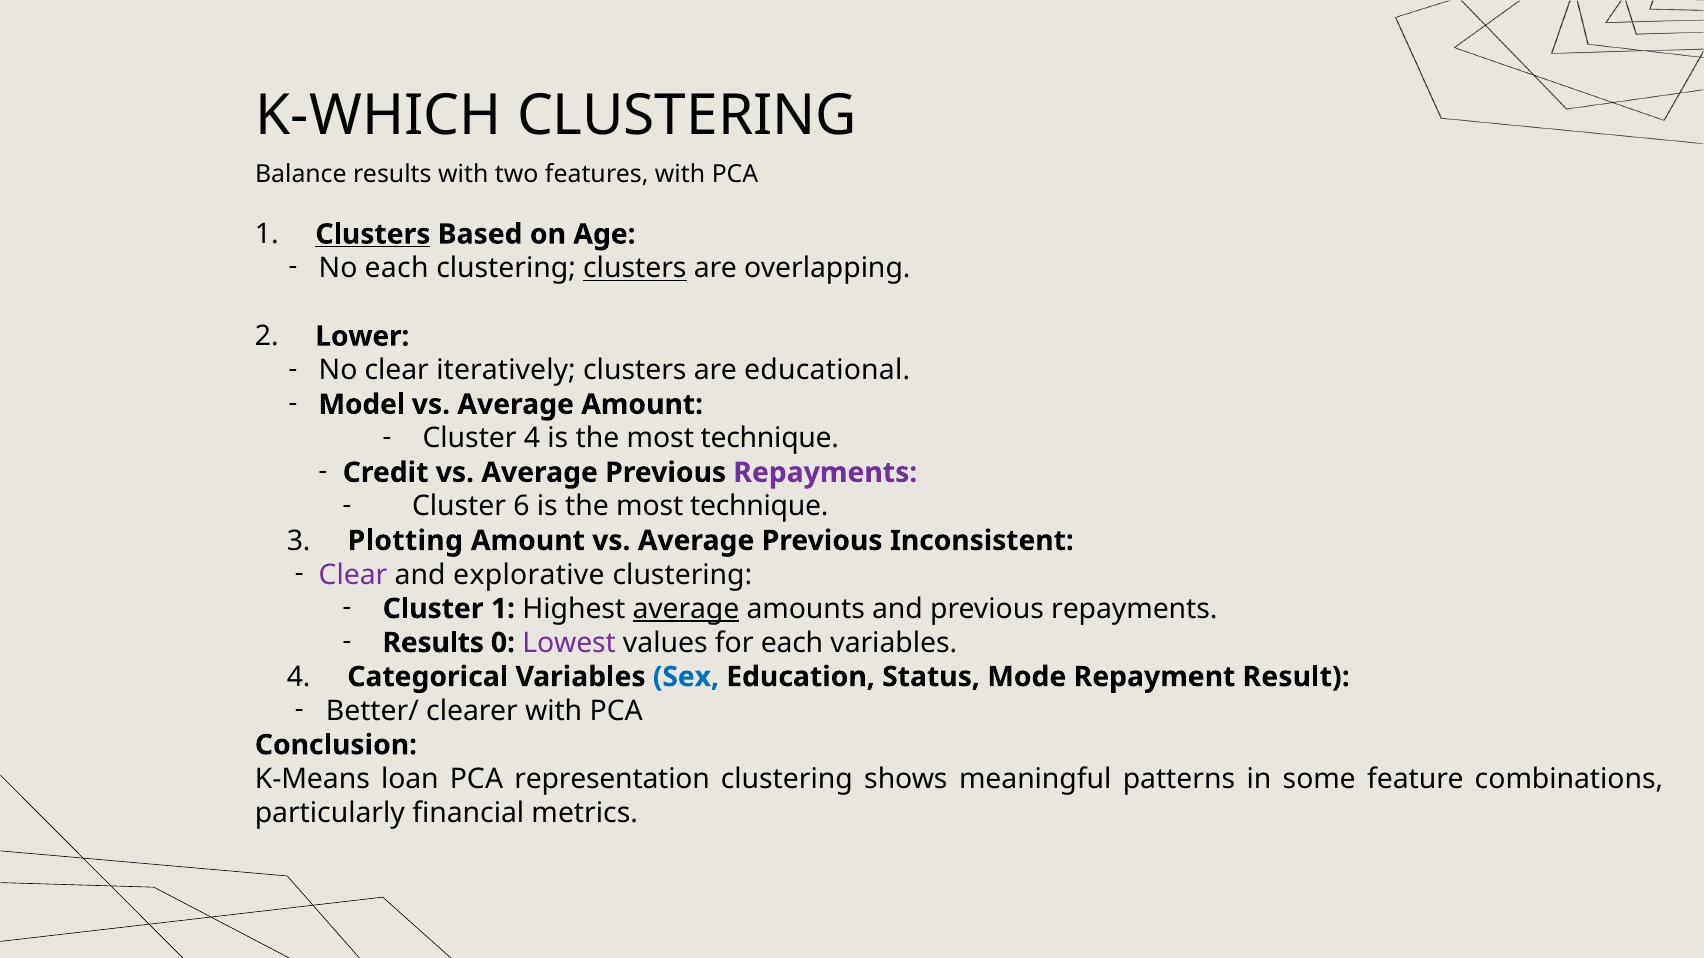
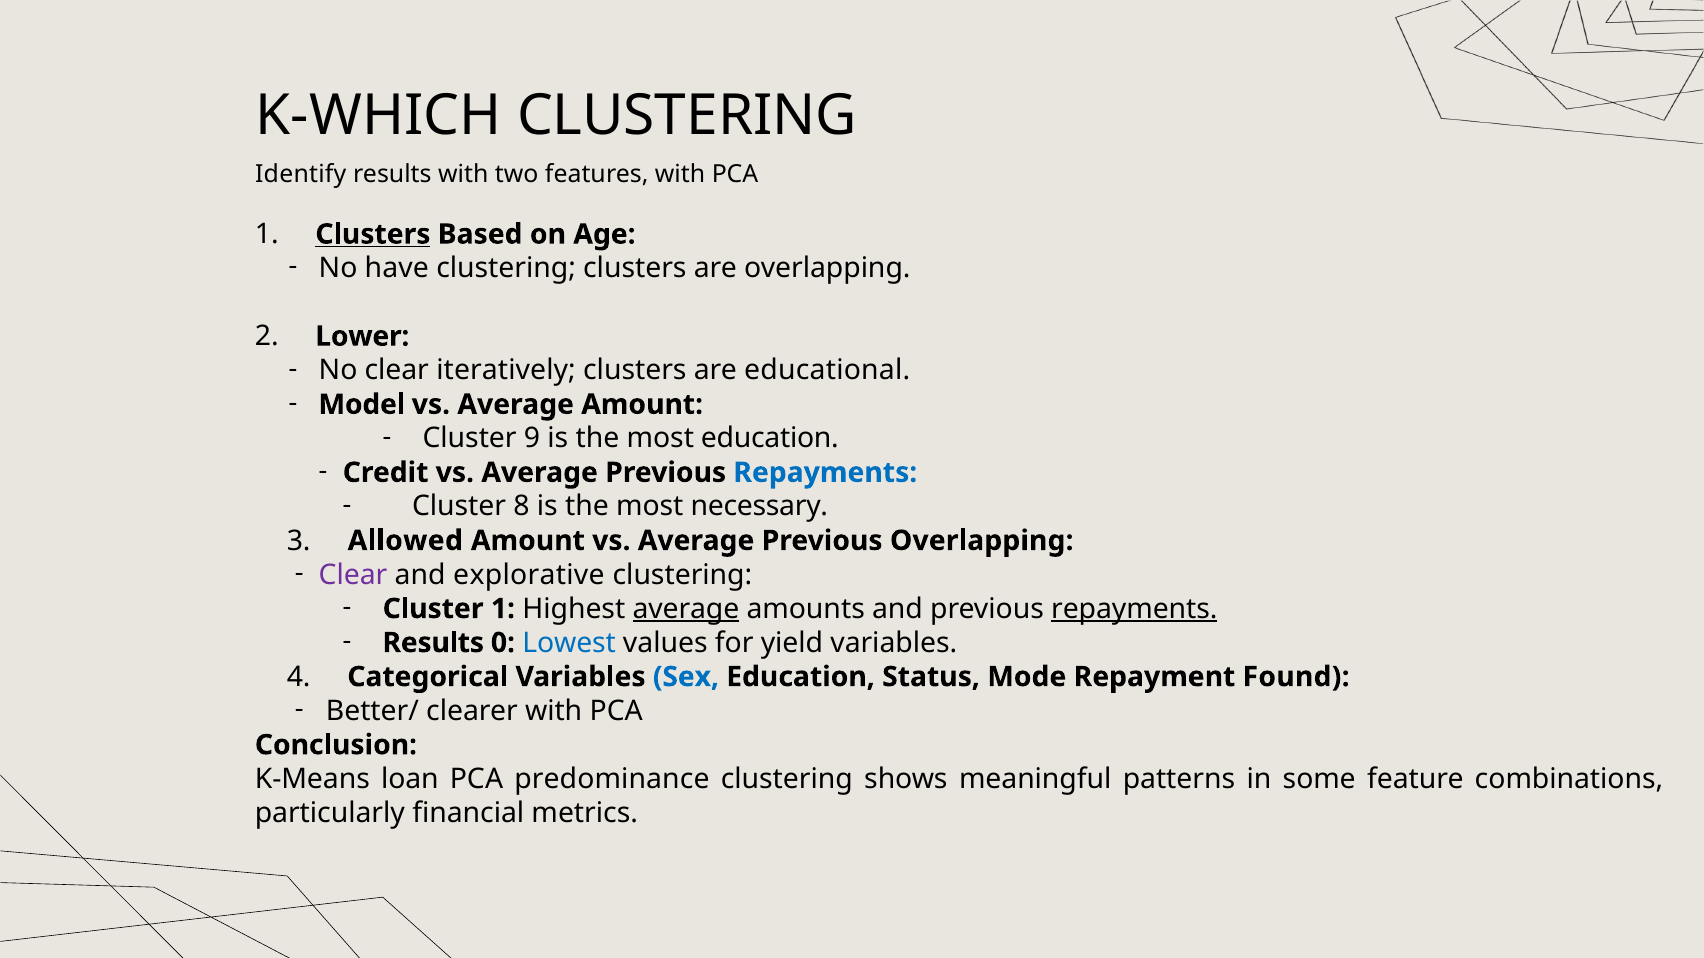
Balance: Balance -> Identify
No each: each -> have
clusters at (635, 268) underline: present -> none
Cluster 4: 4 -> 9
technique at (770, 439): technique -> education
Repayments at (825, 473) colour: purple -> blue
6: 6 -> 8
technique at (759, 507): technique -> necessary
Plotting: Plotting -> Allowed
Previous Inconsistent: Inconsistent -> Overlapping
repayments at (1134, 609) underline: none -> present
Lowest colour: purple -> blue
for each: each -> yield
Result: Result -> Found
representation: representation -> predominance
